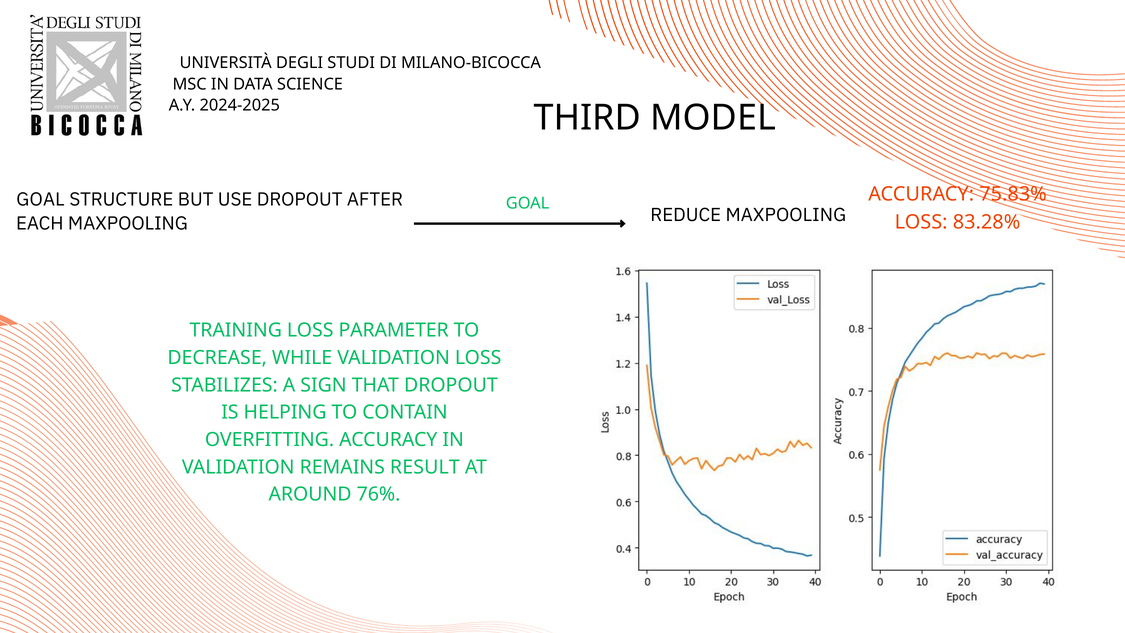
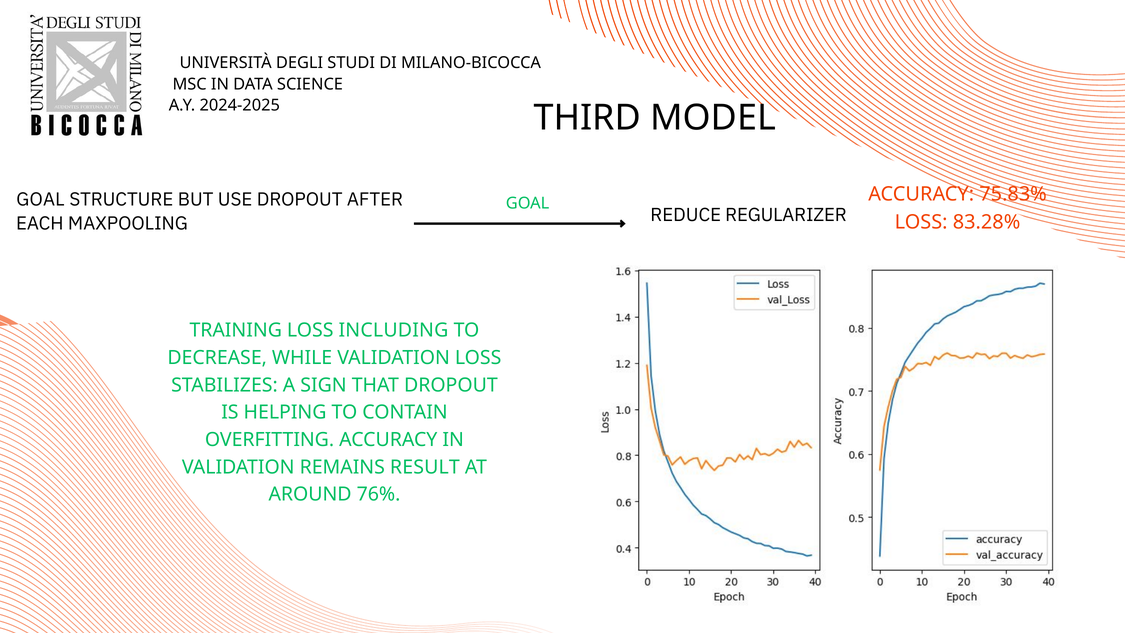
REDUCE MAXPOOLING: MAXPOOLING -> REGULARIZER
PARAMETER: PARAMETER -> INCLUDING
